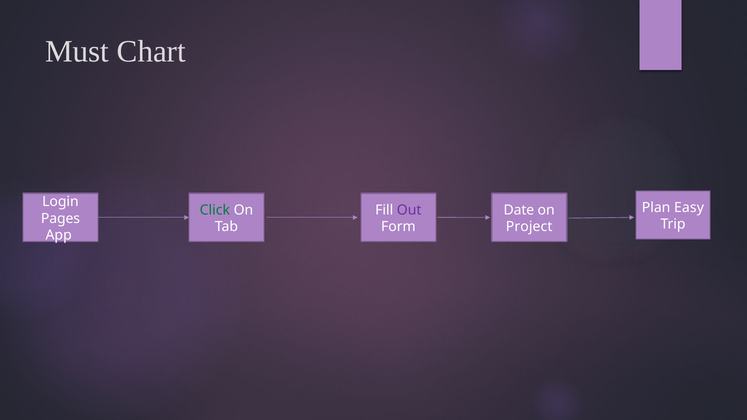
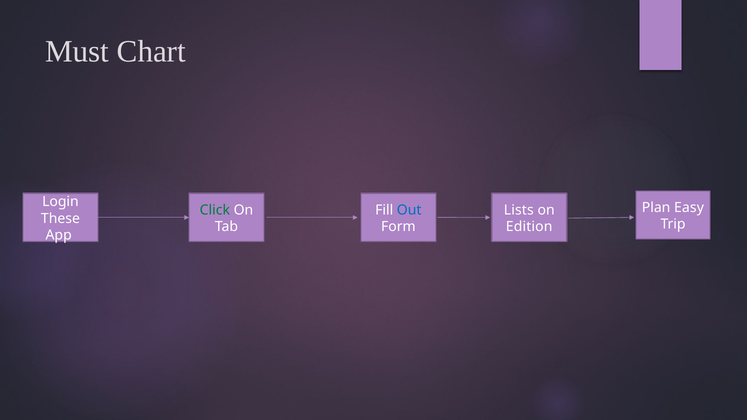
Date: Date -> Lists
Out colour: purple -> blue
Pages: Pages -> These
Project: Project -> Edition
